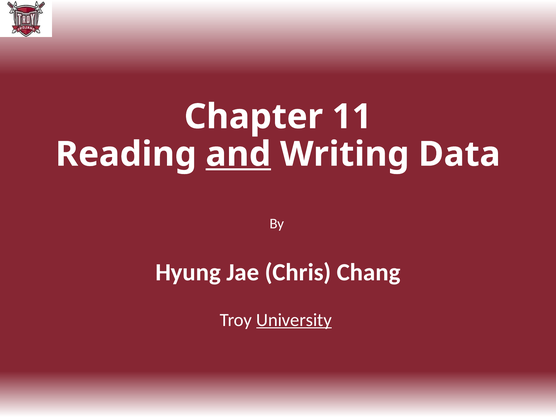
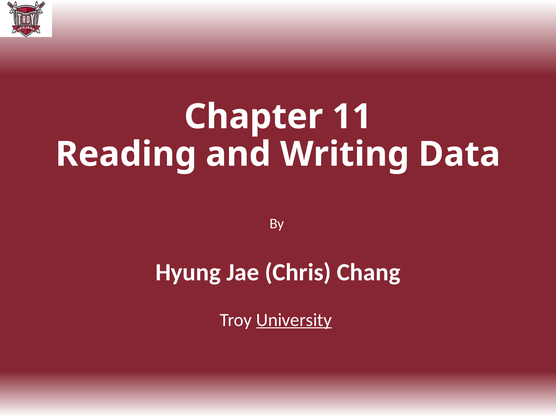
and underline: present -> none
